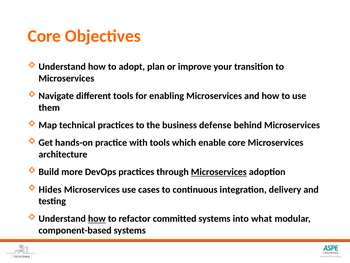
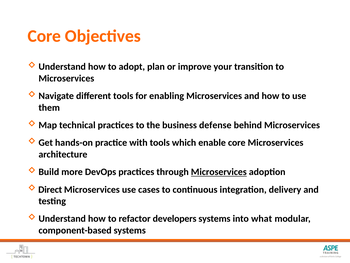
Hides: Hides -> Direct
how at (97, 218) underline: present -> none
committed: committed -> developers
